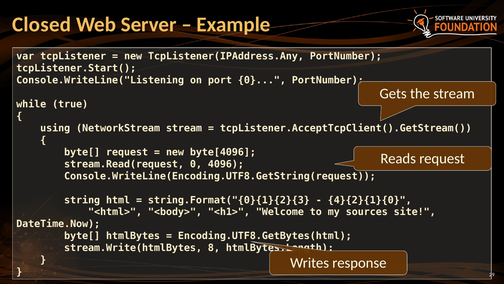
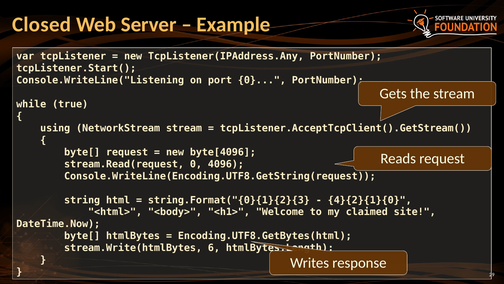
sources: sources -> claimed
8: 8 -> 6
